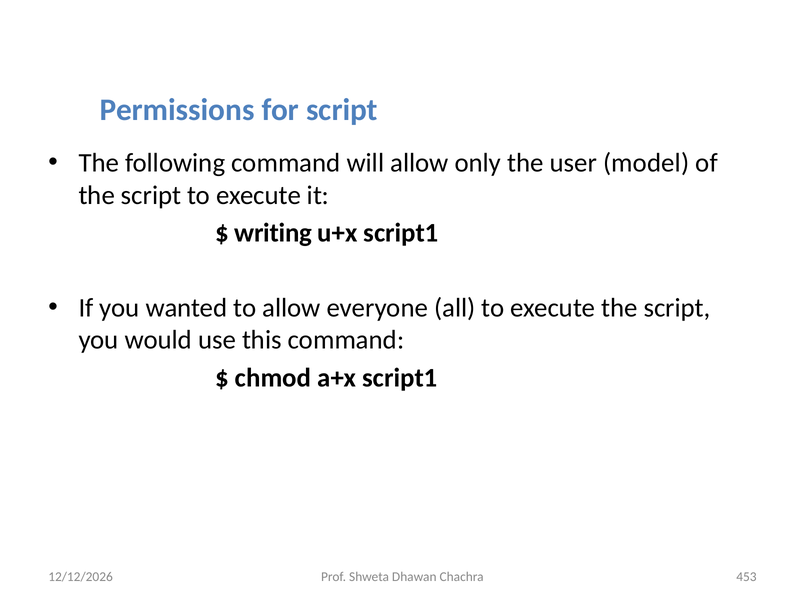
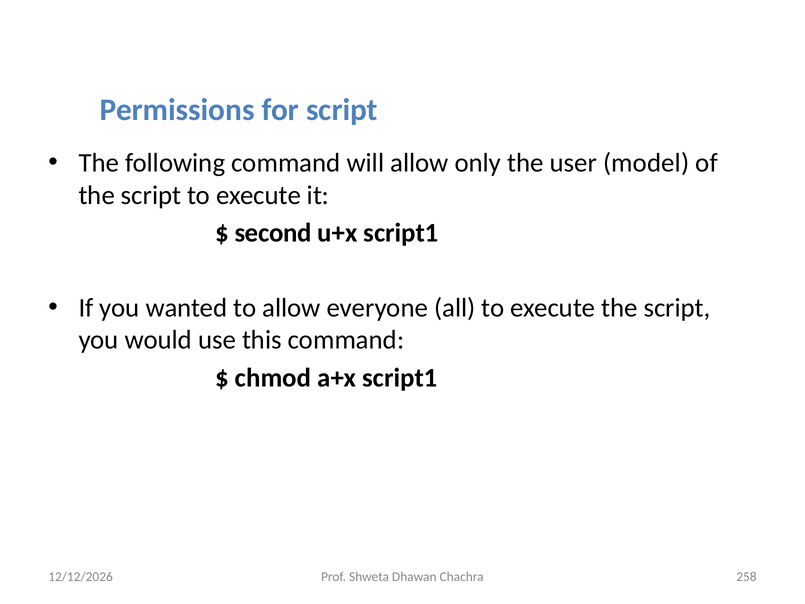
writing: writing -> second
453: 453 -> 258
